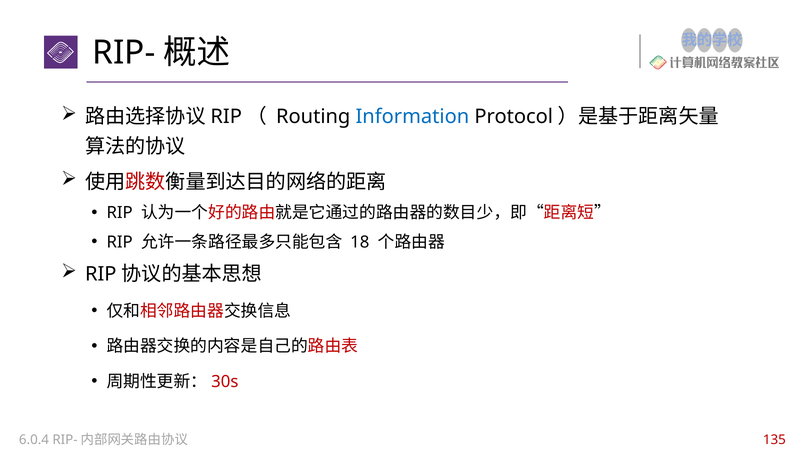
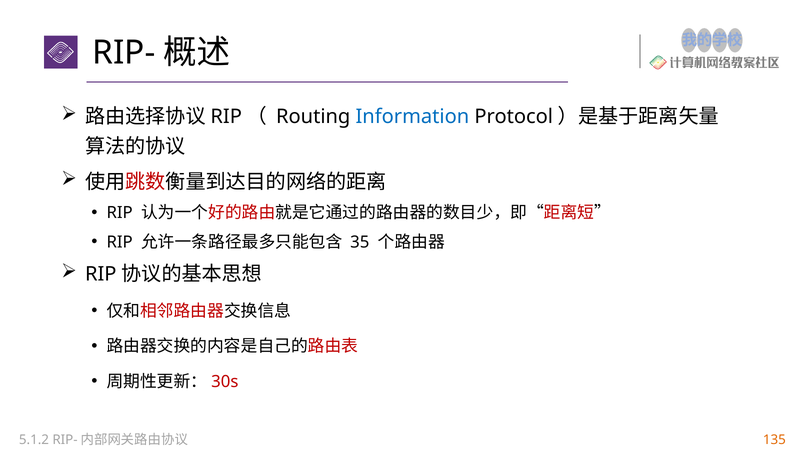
18: 18 -> 35
6.0.4: 6.0.4 -> 5.1.2
135 colour: red -> orange
